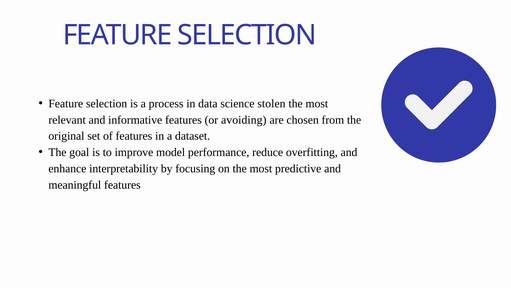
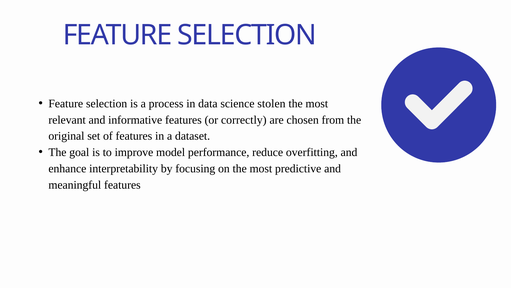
avoiding: avoiding -> correctly
